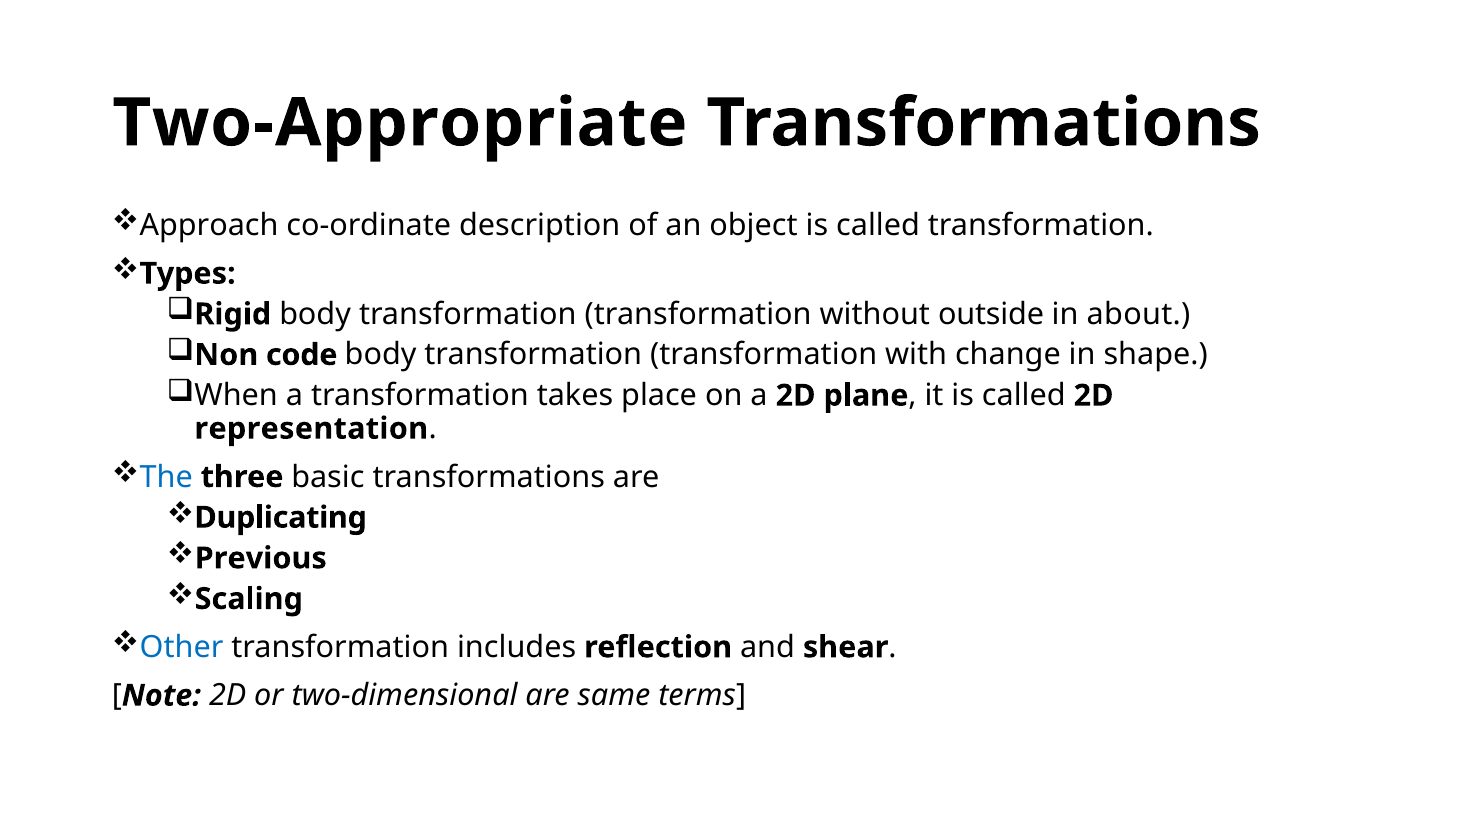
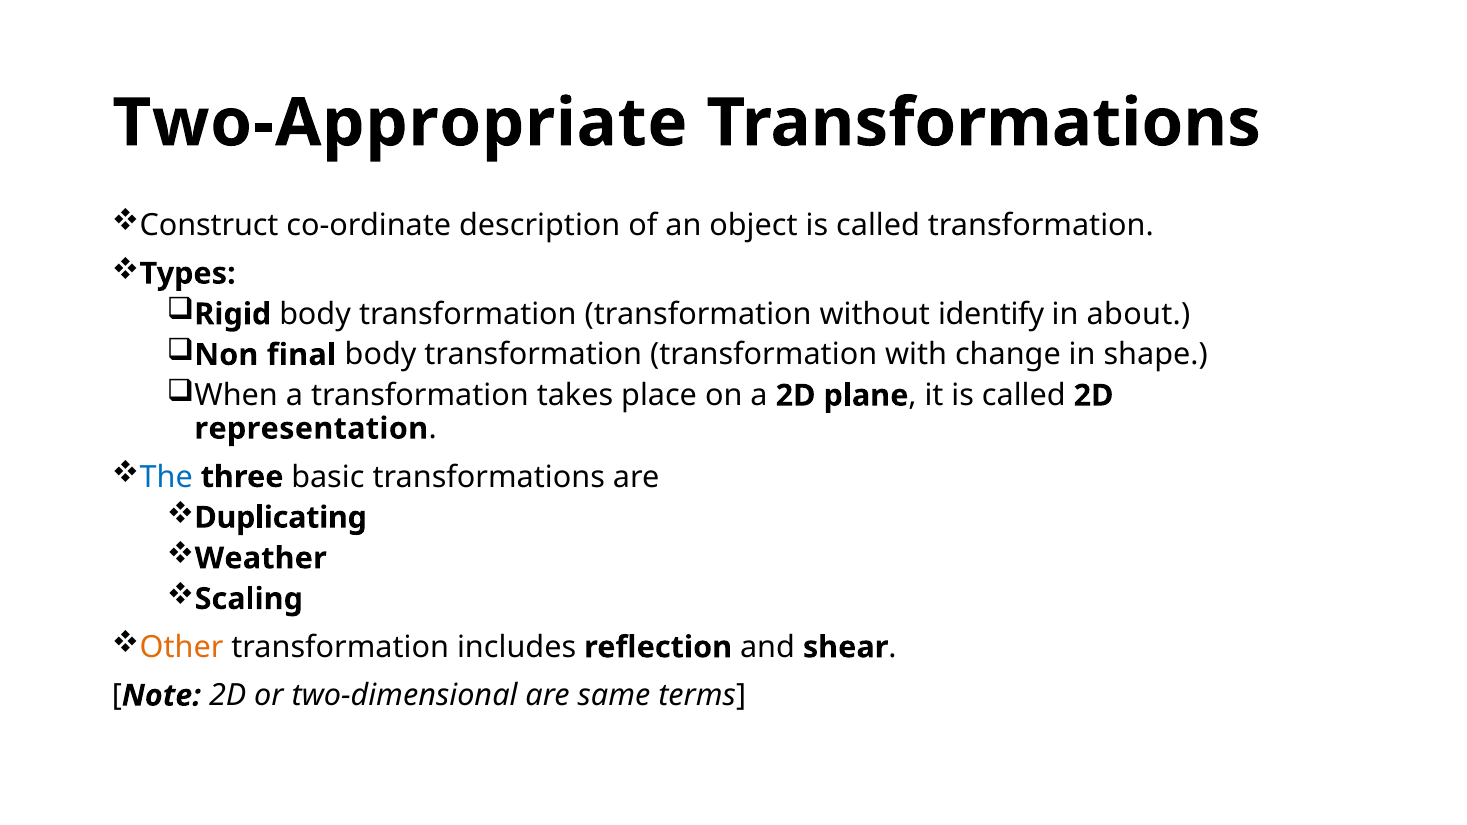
Approach: Approach -> Construct
outside: outside -> identify
code: code -> final
Previous: Previous -> Weather
Other colour: blue -> orange
